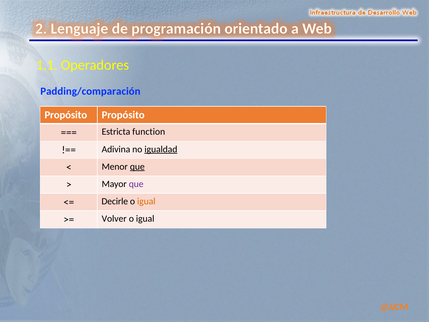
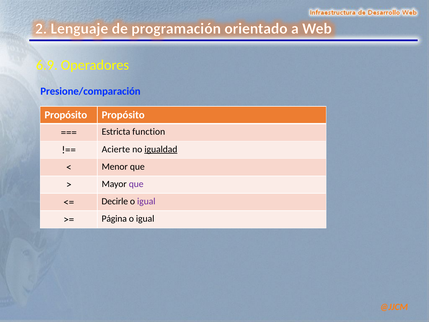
1.1: 1.1 -> 6.9
Padding/comparación: Padding/comparación -> Presione/comparación
Adivina: Adivina -> Acierte
que at (137, 166) underline: present -> none
igual at (146, 201) colour: orange -> purple
Volver: Volver -> Página
